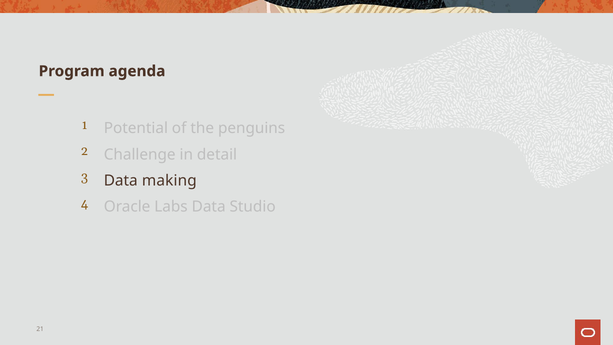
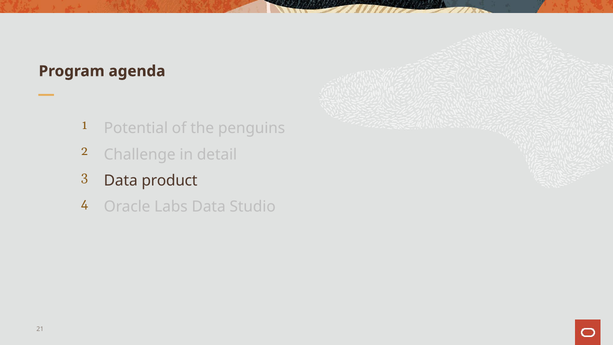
making: making -> product
